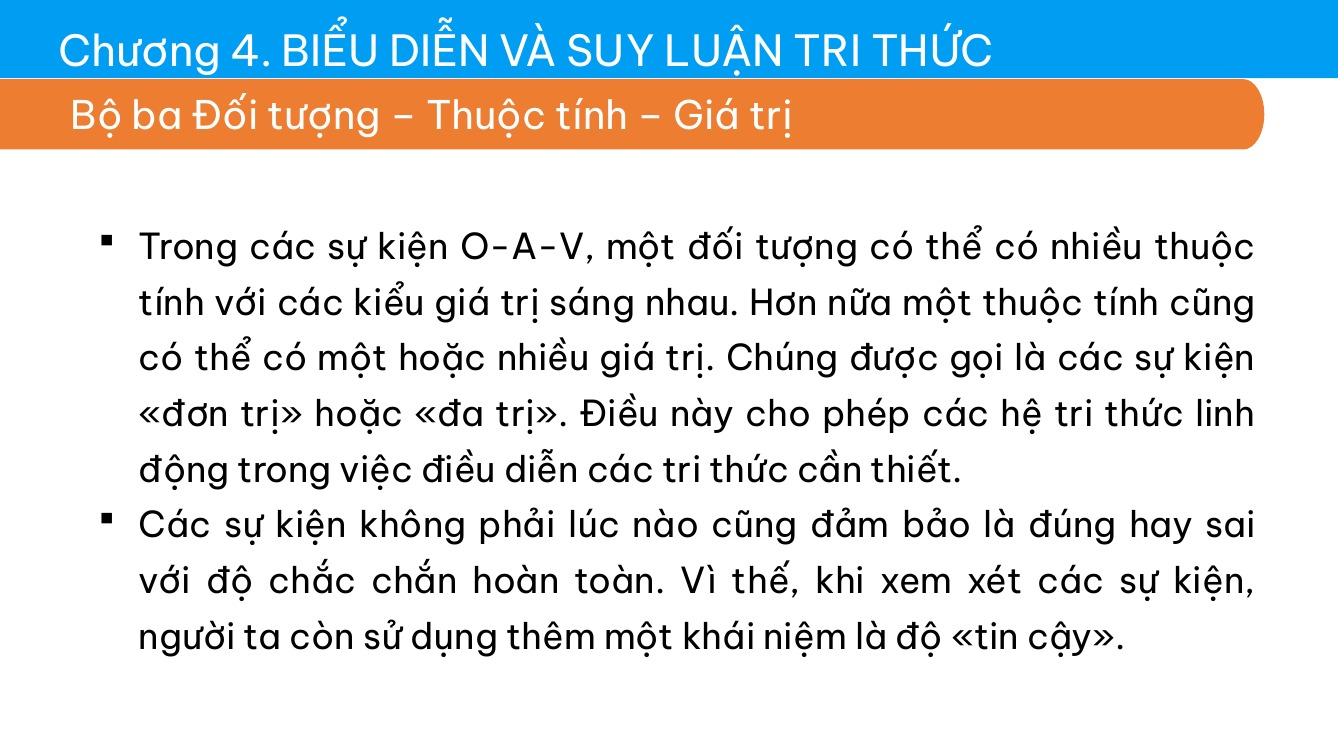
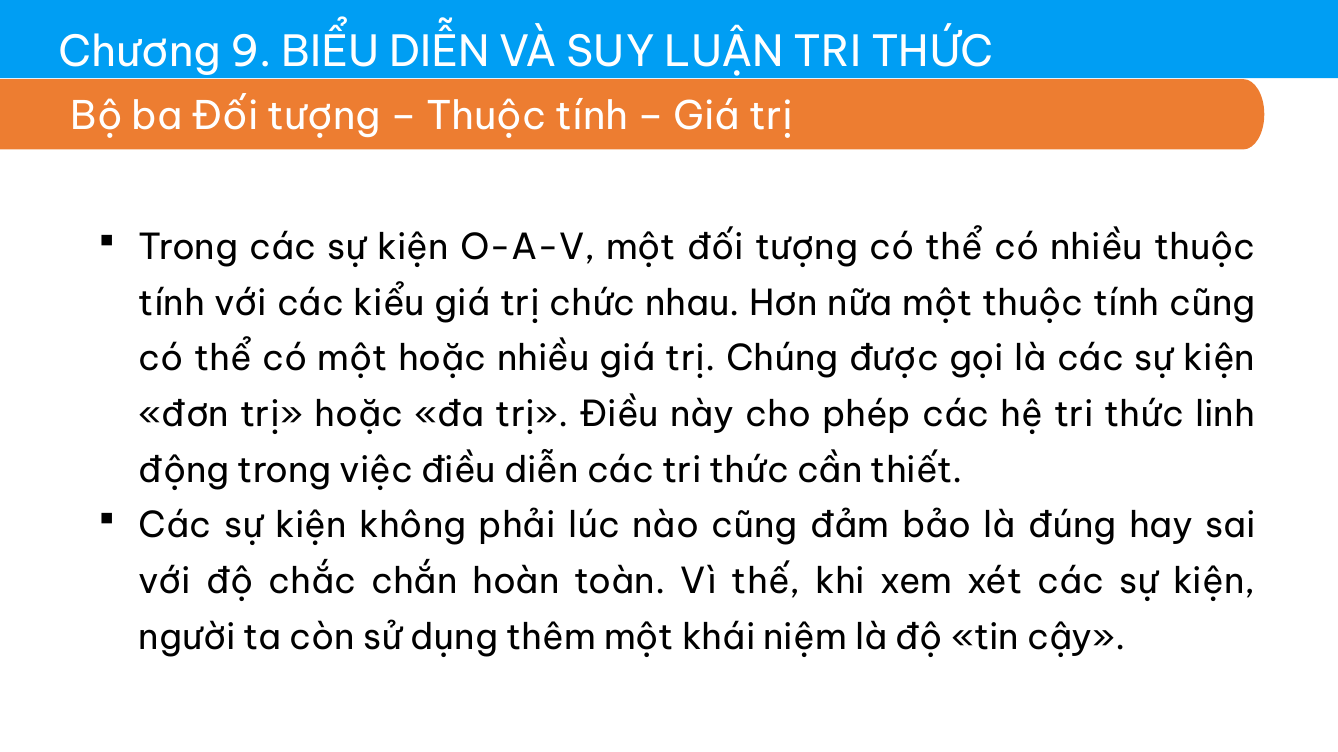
4: 4 -> 9
sáng: sáng -> chức
